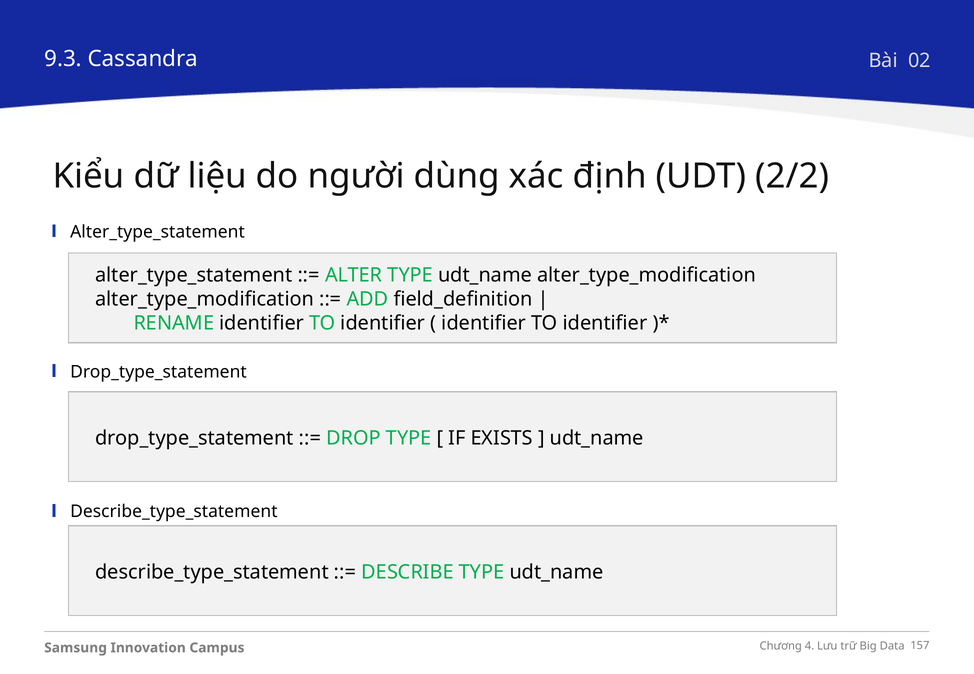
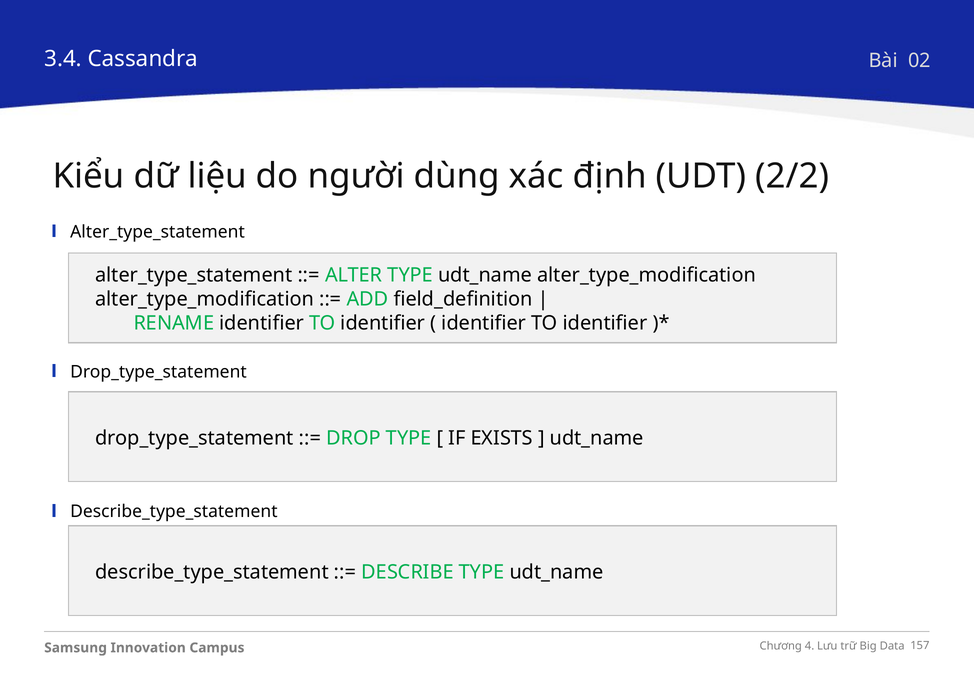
9.3: 9.3 -> 3.4
